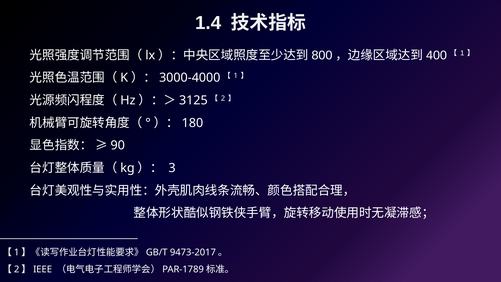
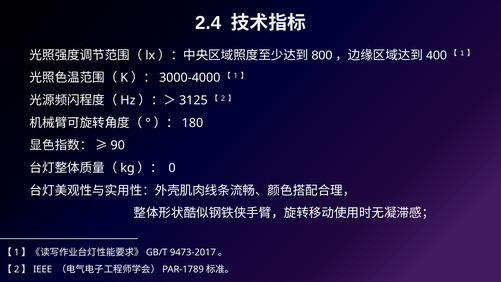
1.4: 1.4 -> 2.4
3: 3 -> 0
